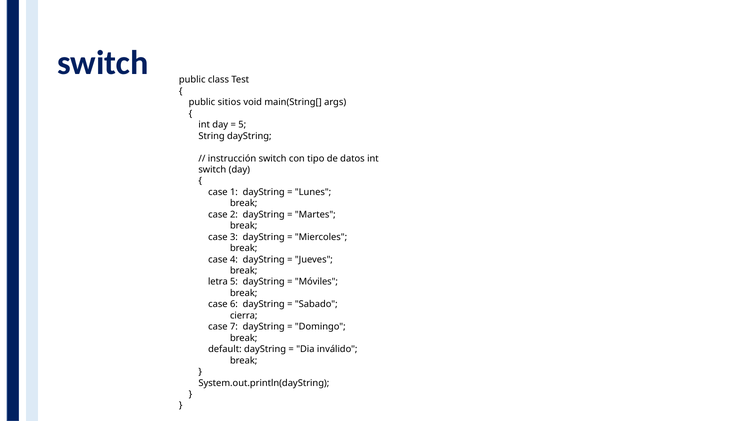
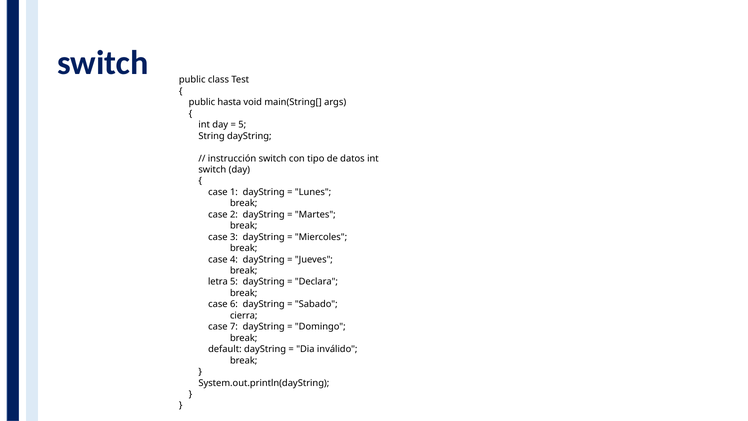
sitios: sitios -> hasta
Móviles: Móviles -> Declara
